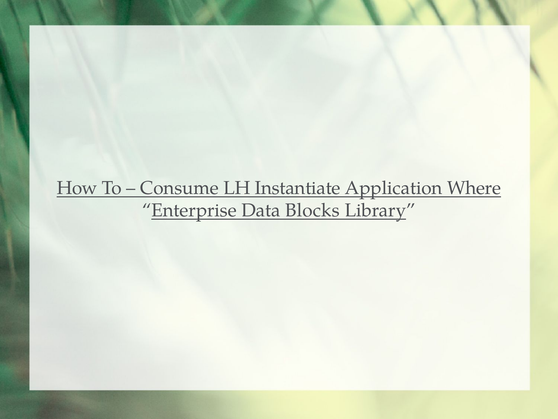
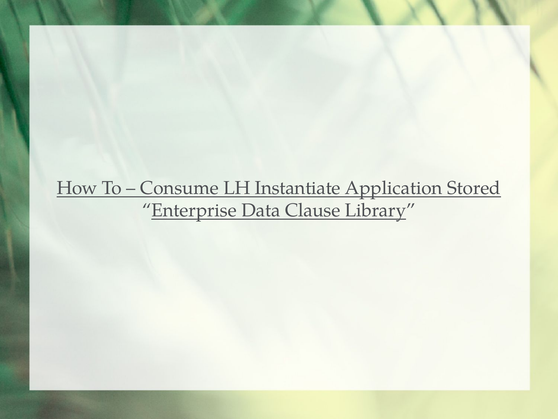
Where: Where -> Stored
Blocks: Blocks -> Clause
